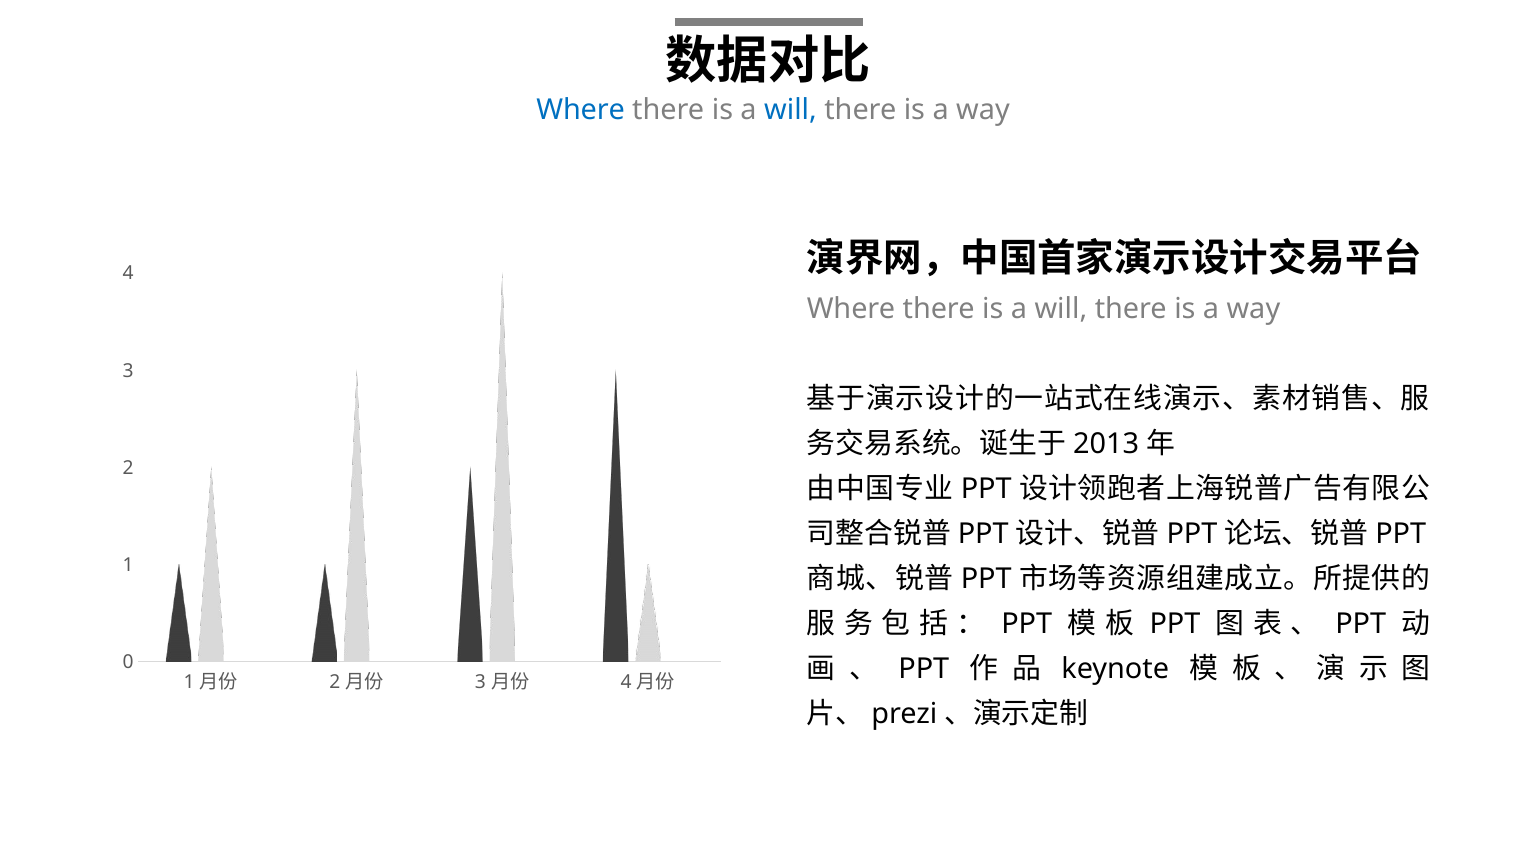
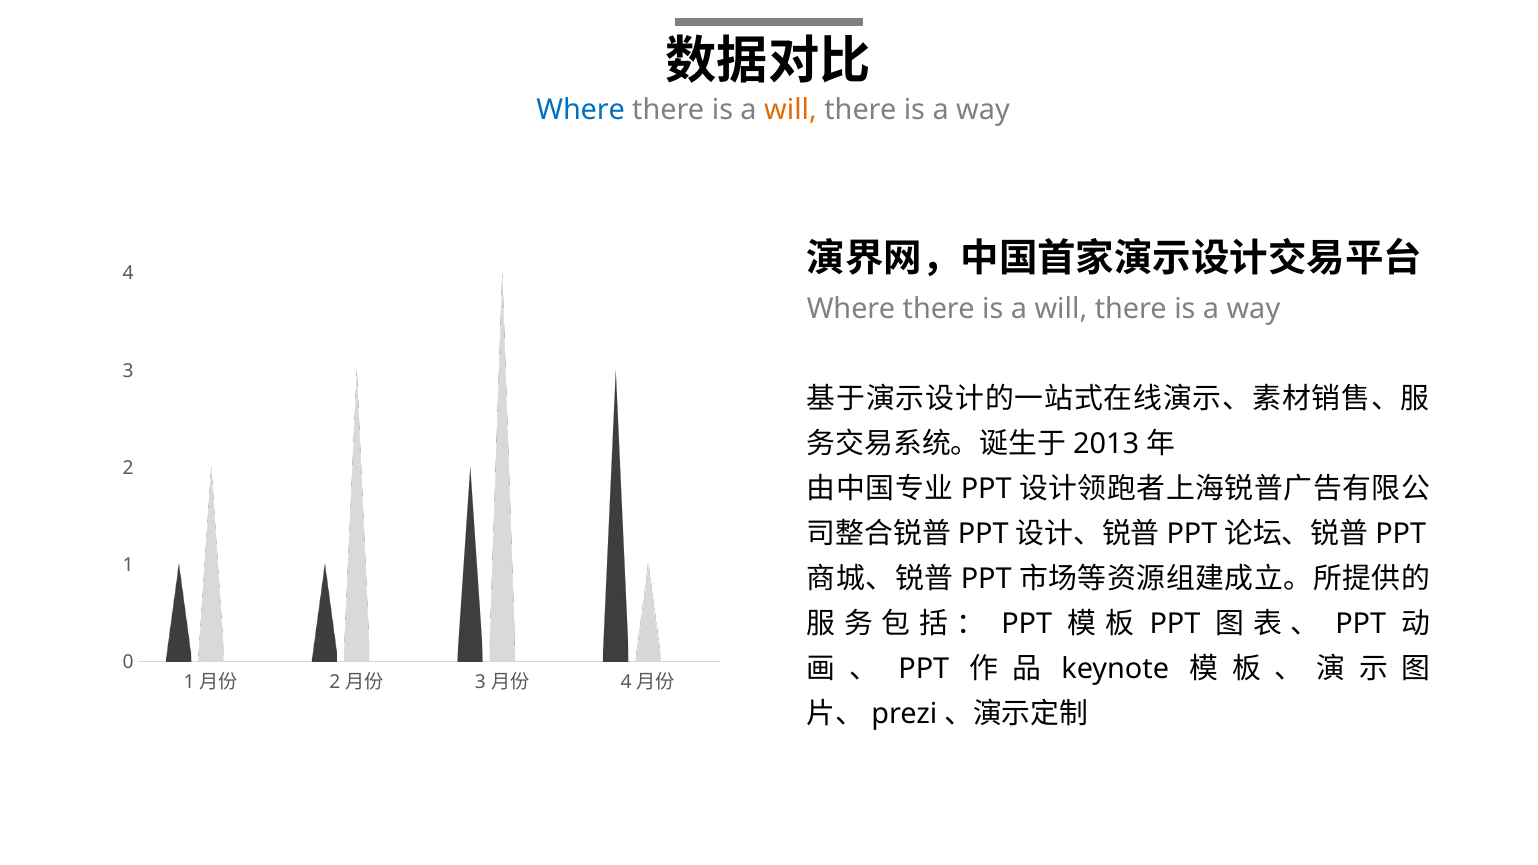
will at (791, 110) colour: blue -> orange
